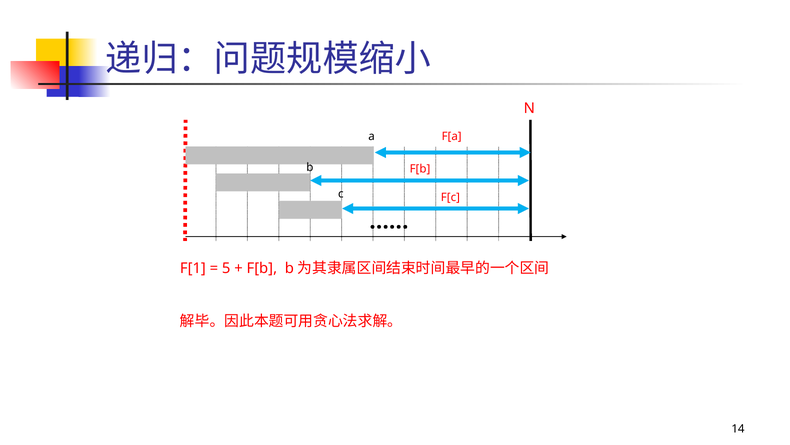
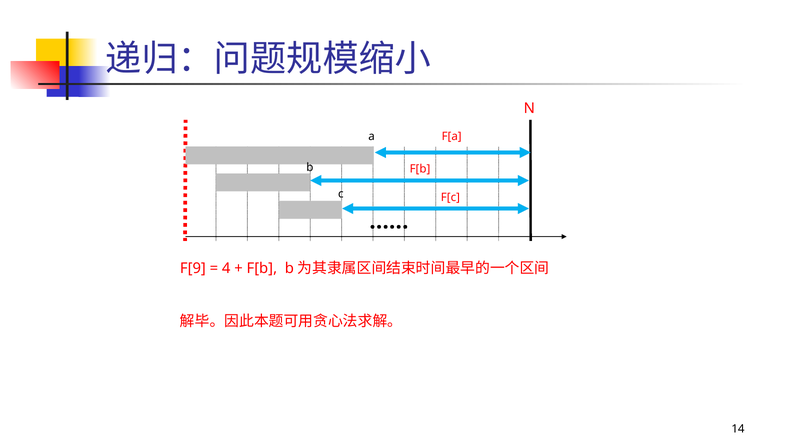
F[1: F[1 -> F[9
5: 5 -> 4
